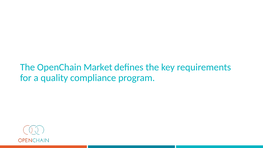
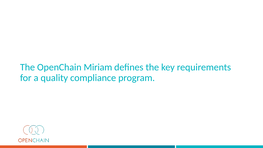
Market: Market -> Miriam
